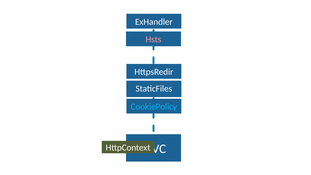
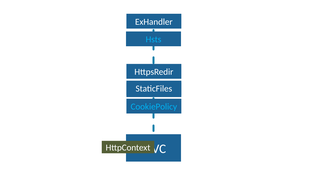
Hsts colour: pink -> light blue
